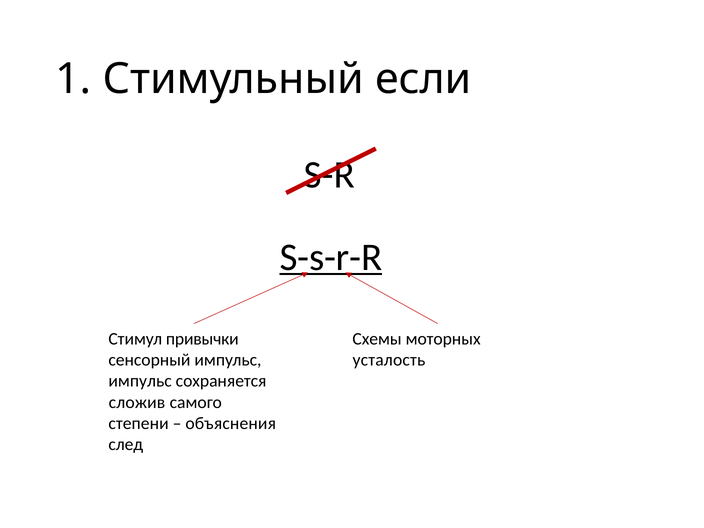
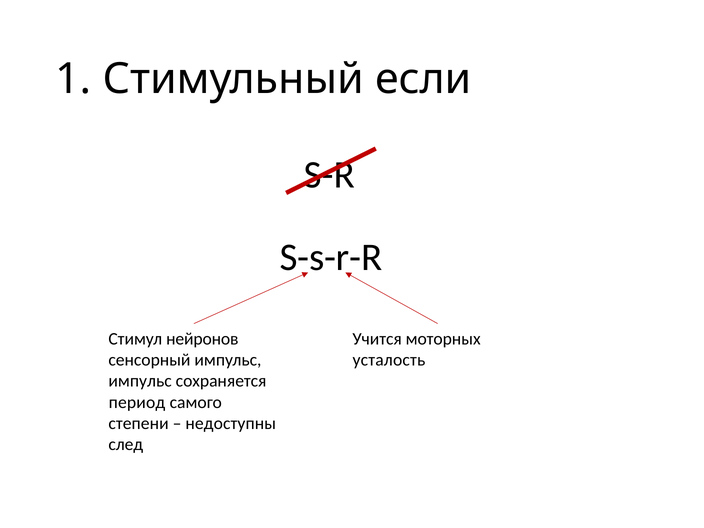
S-s-r-R underline: present -> none
привычки: привычки -> нейронов
Схемы: Схемы -> Учится
сложив: сложив -> период
объяснения: объяснения -> недоступны
